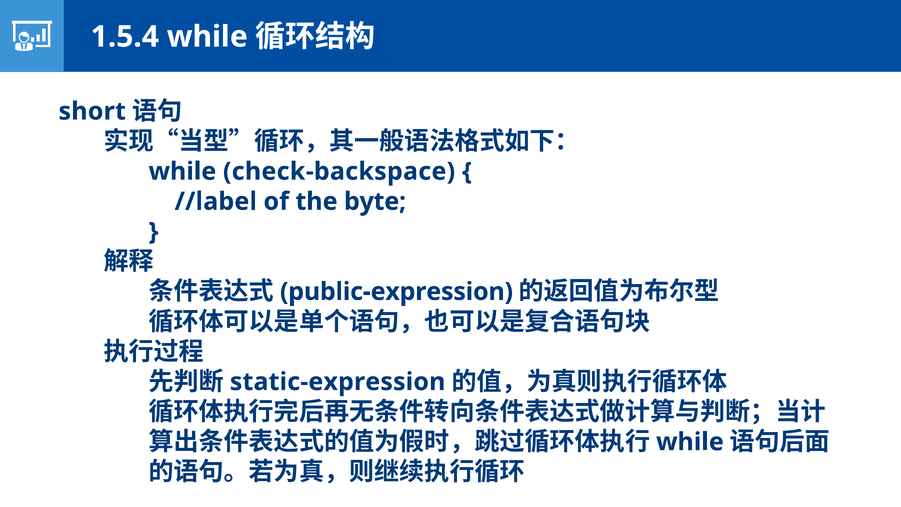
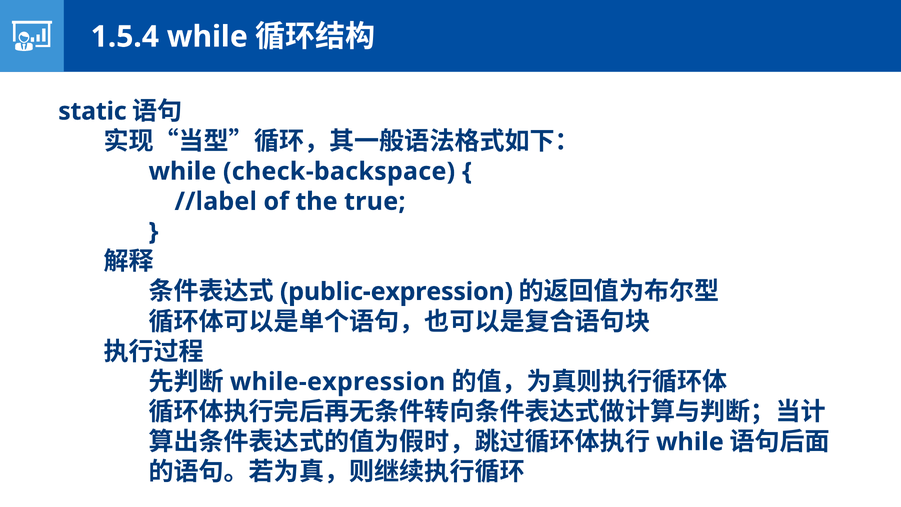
short: short -> static
byte: byte -> true
static-expression: static-expression -> while-expression
